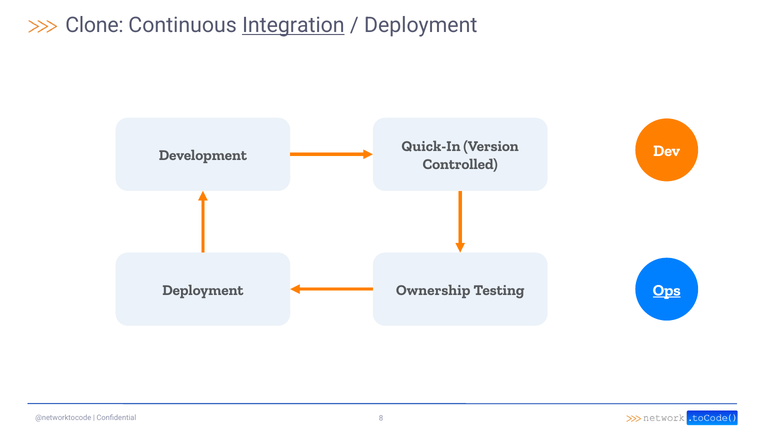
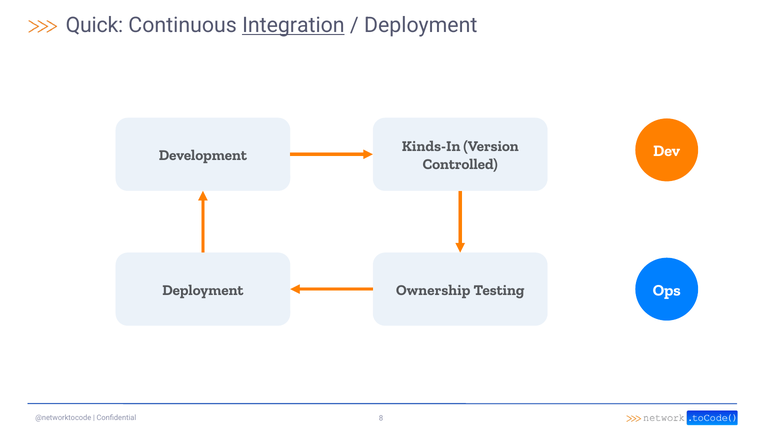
Clone: Clone -> Quick
Quick-In: Quick-In -> Kinds-In
Ops underline: present -> none
